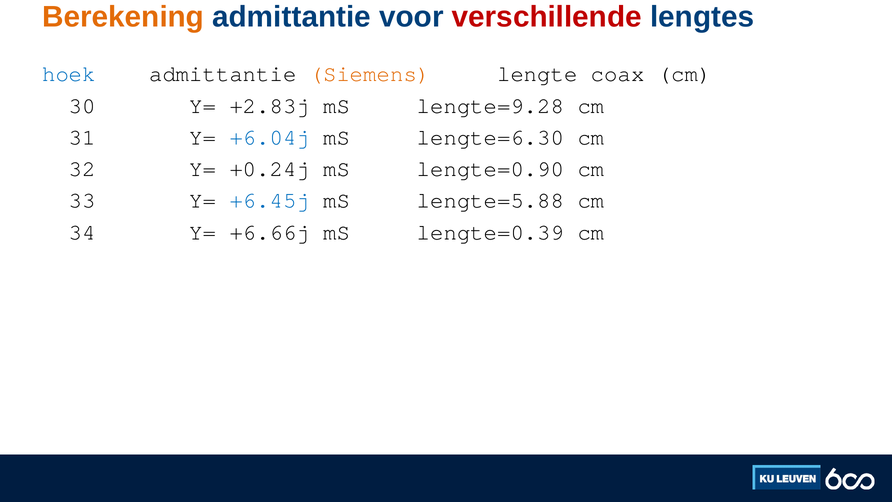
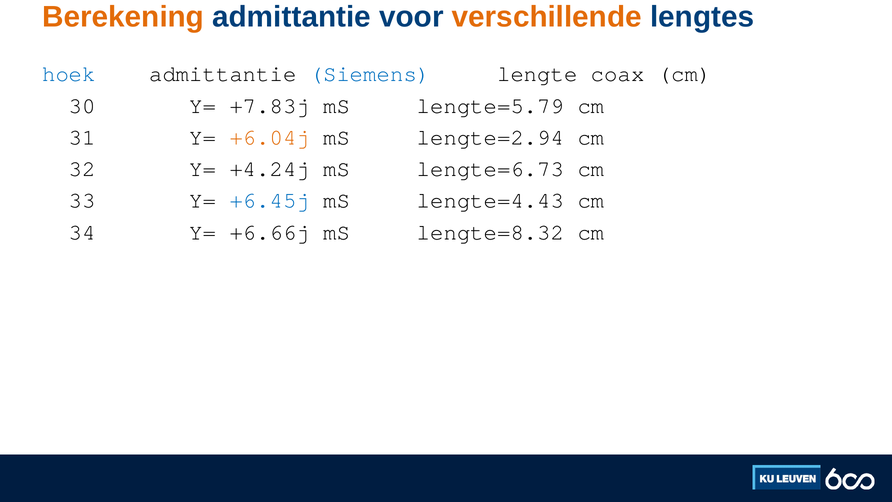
verschillende colour: red -> orange
Siemens colour: orange -> blue
+2.83j: +2.83j -> +7.83j
lengte=9.28: lengte=9.28 -> lengte=5.79
+6.04j colour: blue -> orange
lengte=6.30: lengte=6.30 -> lengte=2.94
+0.24j: +0.24j -> +4.24j
lengte=0.90: lengte=0.90 -> lengte=6.73
lengte=5.88: lengte=5.88 -> lengte=4.43
lengte=0.39: lengte=0.39 -> lengte=8.32
